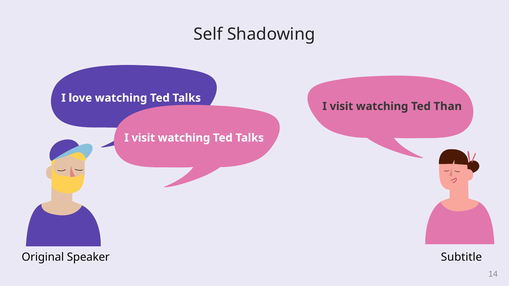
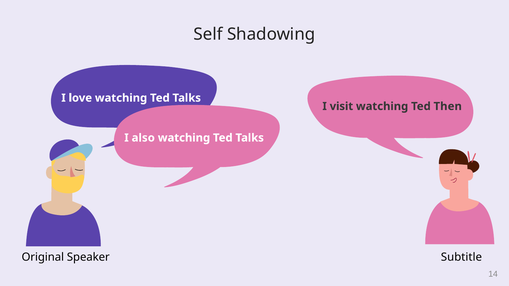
Than: Than -> Then
visit at (143, 138): visit -> also
